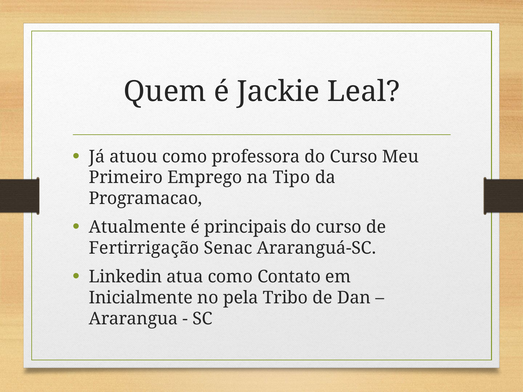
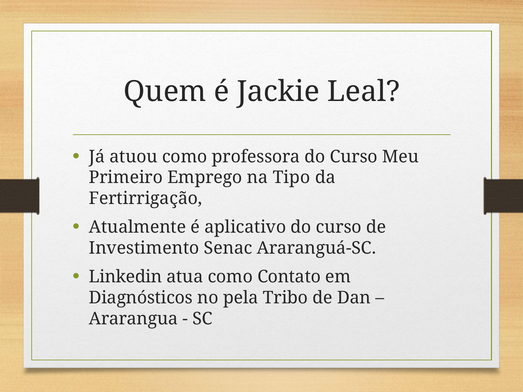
Programacao: Programacao -> Fertirrigação
principais: principais -> aplicativo
Fertirrigação: Fertirrigação -> Investimento
Inicialmente: Inicialmente -> Diagnósticos
